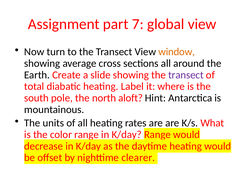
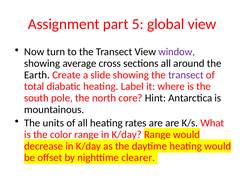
7: 7 -> 5
window colour: orange -> purple
aloft: aloft -> core
